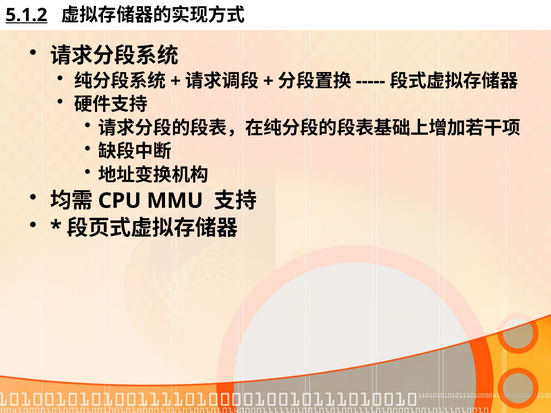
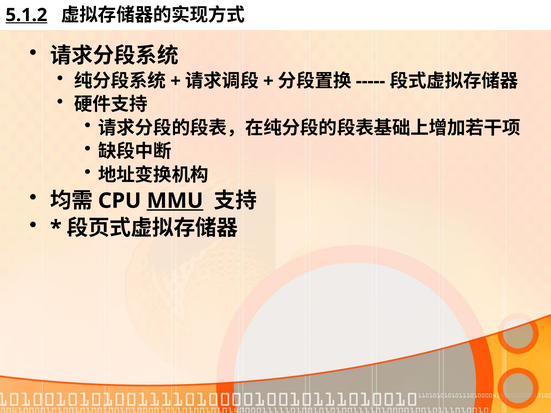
MMU underline: none -> present
